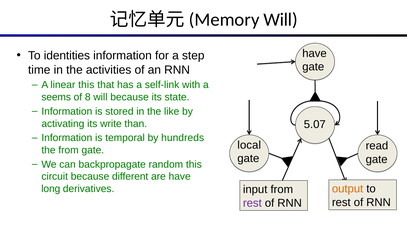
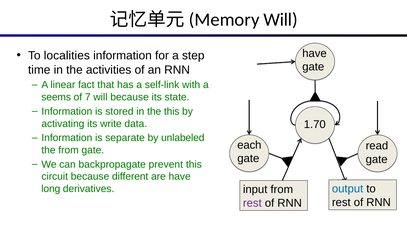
identities: identities -> localities
linear this: this -> fact
8: 8 -> 7
the like: like -> this
than: than -> data
5.07: 5.07 -> 1.70
temporal: temporal -> separate
hundreds: hundreds -> unlabeled
local: local -> each
random: random -> prevent
output colour: orange -> blue
